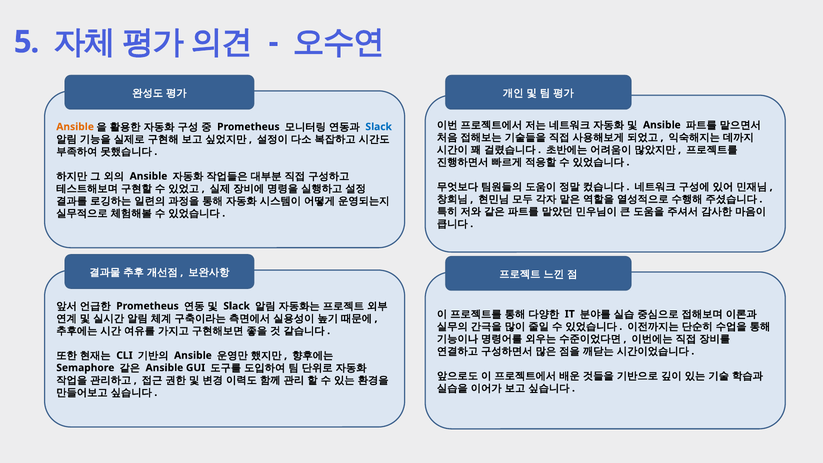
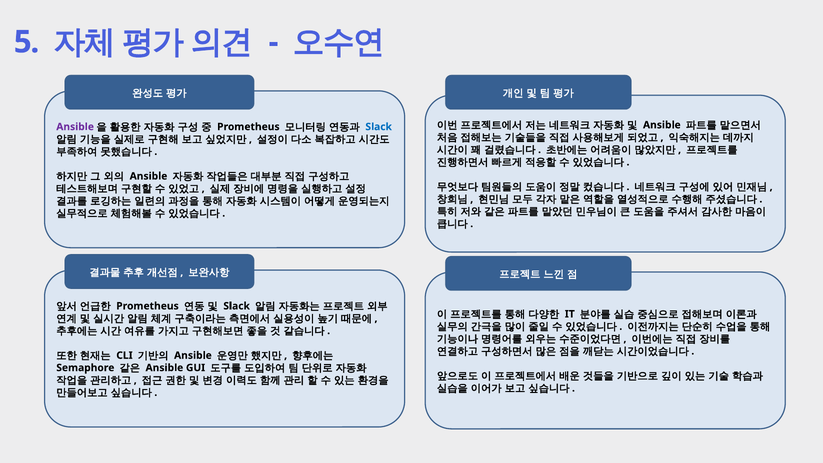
Ansible at (75, 127) colour: orange -> purple
